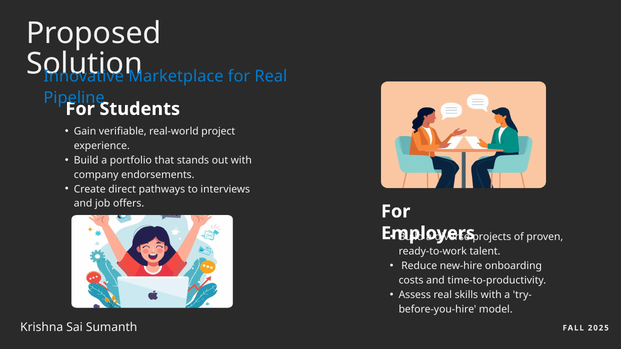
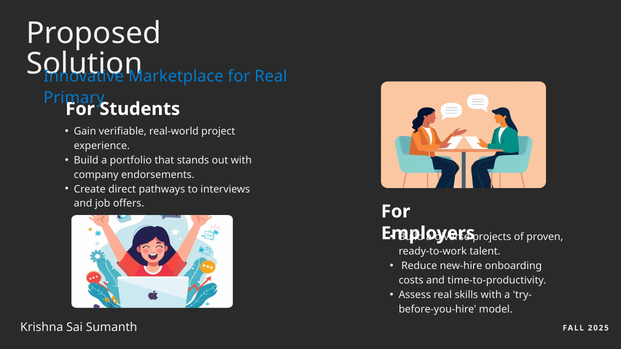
Pipeline: Pipeline -> Primary
